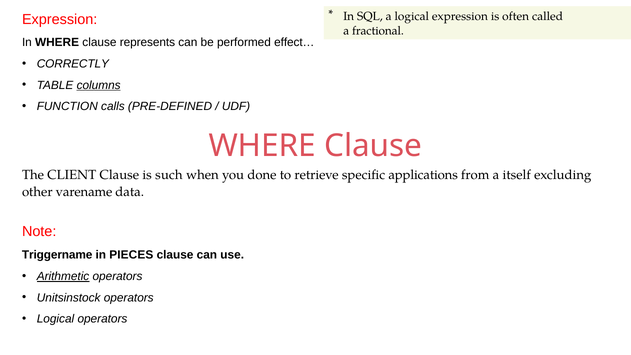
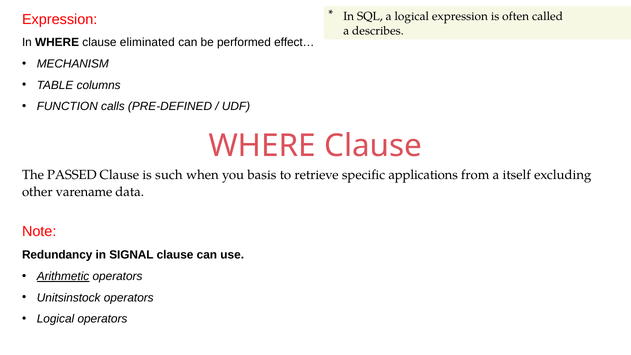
fractional: fractional -> describes
represents: represents -> eliminated
CORRECTLY: CORRECTLY -> MECHANISM
columns underline: present -> none
CLIENT: CLIENT -> PASSED
done: done -> basis
Triggername: Triggername -> Redundancy
PIECES: PIECES -> SIGNAL
